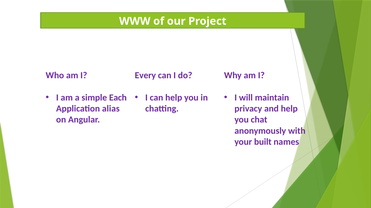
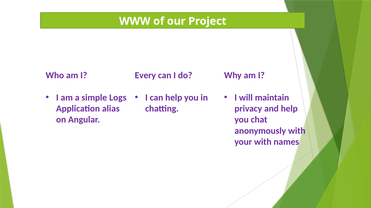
Each: Each -> Logs
your built: built -> with
